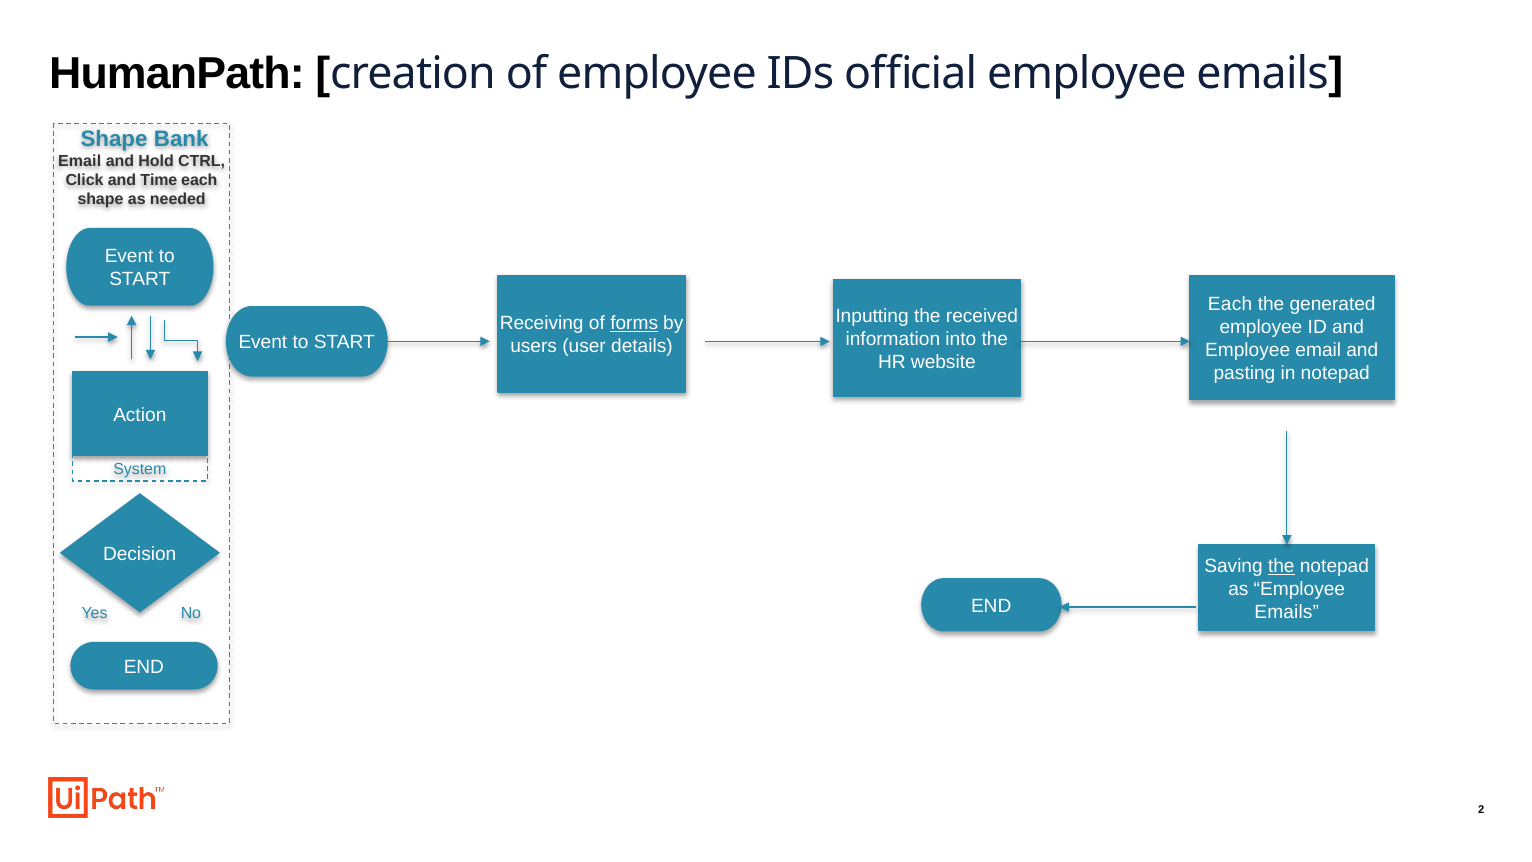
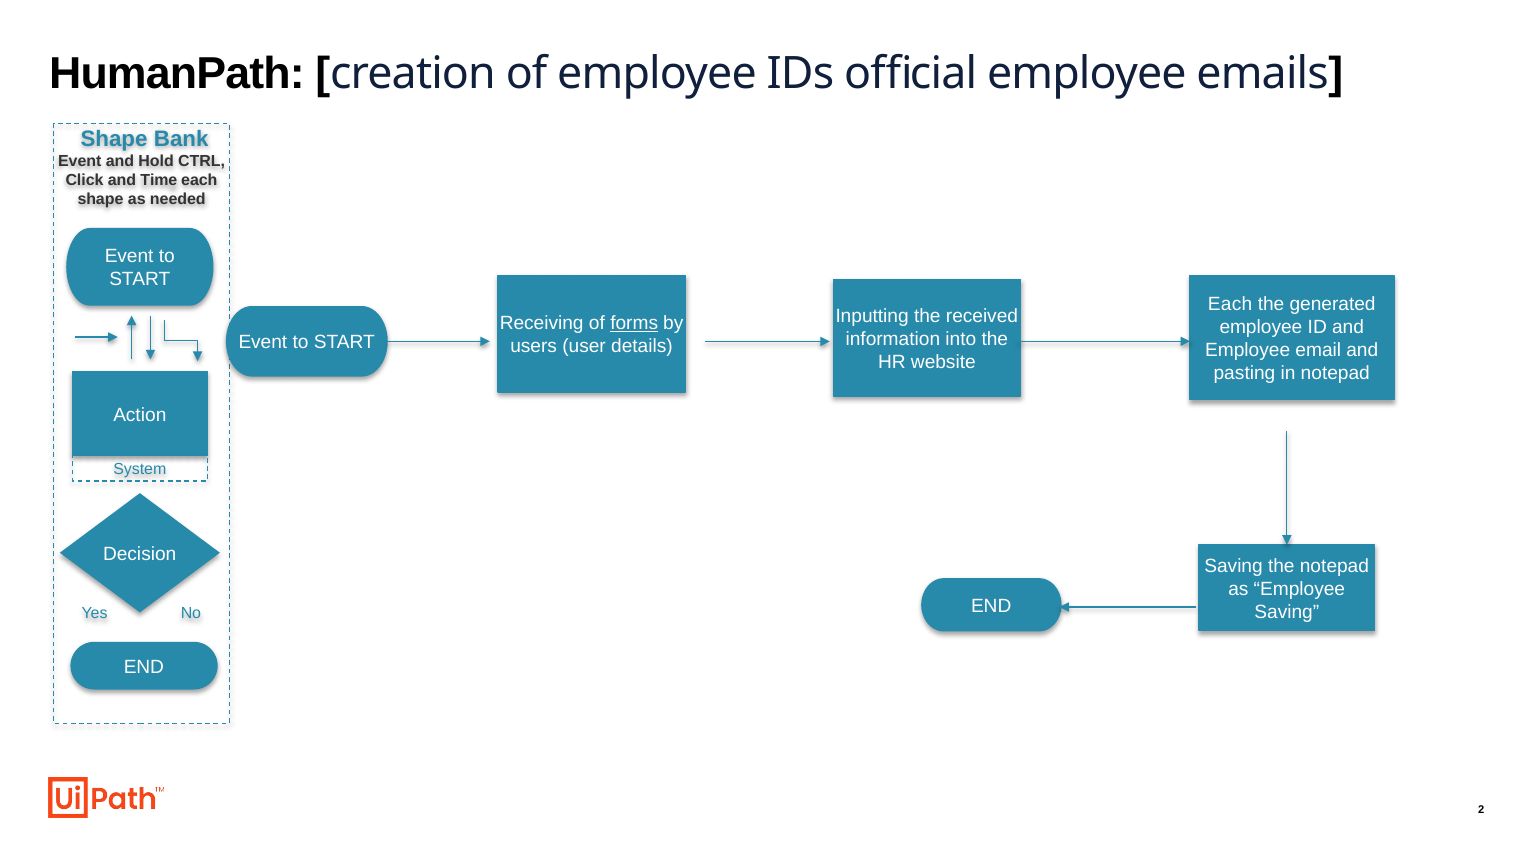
Email at (80, 161): Email -> Event
the at (1281, 566) underline: present -> none
Emails at (1287, 612): Emails -> Saving
